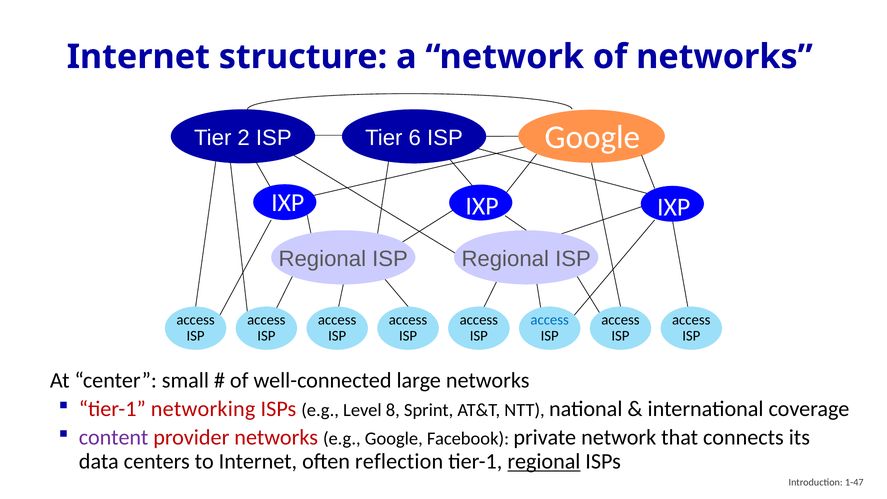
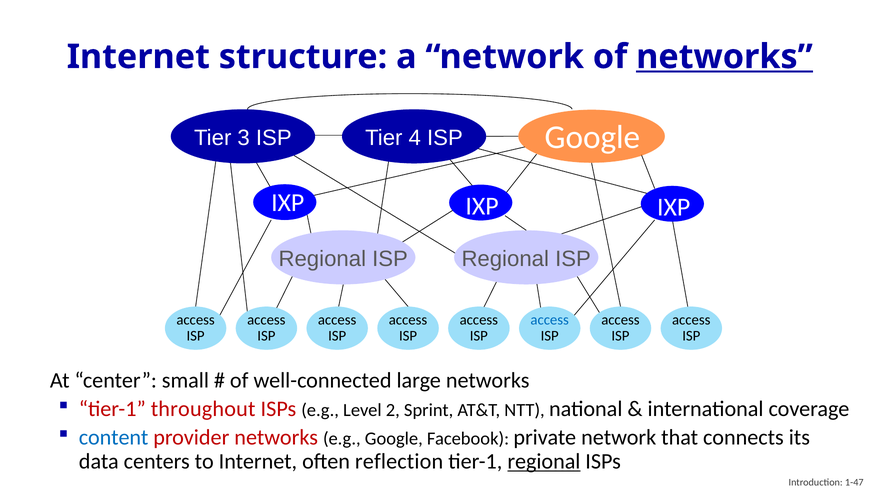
networks at (724, 57) underline: none -> present
2: 2 -> 3
6: 6 -> 4
networking: networking -> throughout
8: 8 -> 2
content colour: purple -> blue
